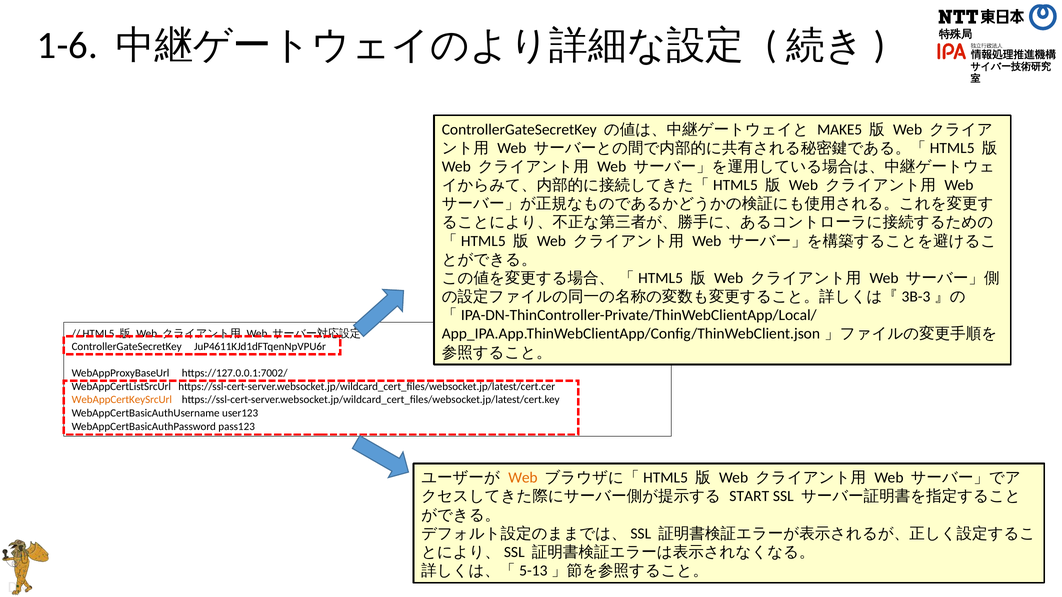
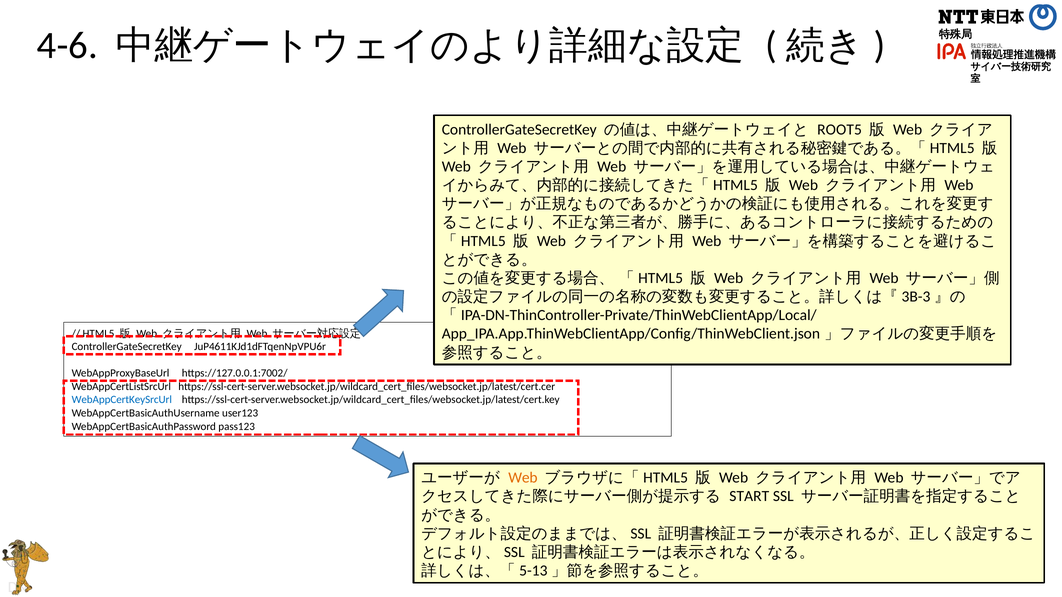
1-6: 1-6 -> 4-6
MAKE5: MAKE5 -> ROOT5
WebAppCertKeySrcUrl colour: orange -> blue
